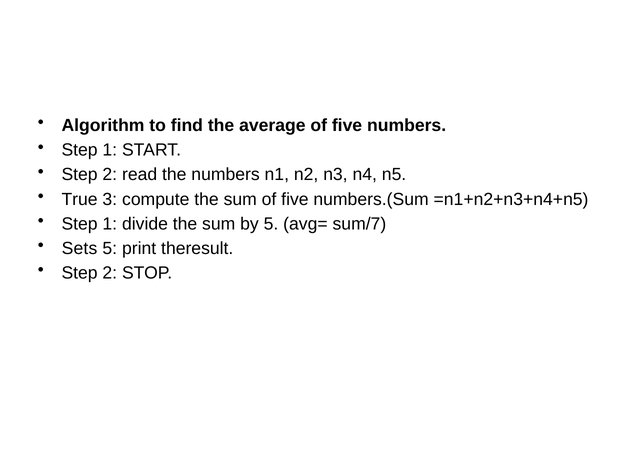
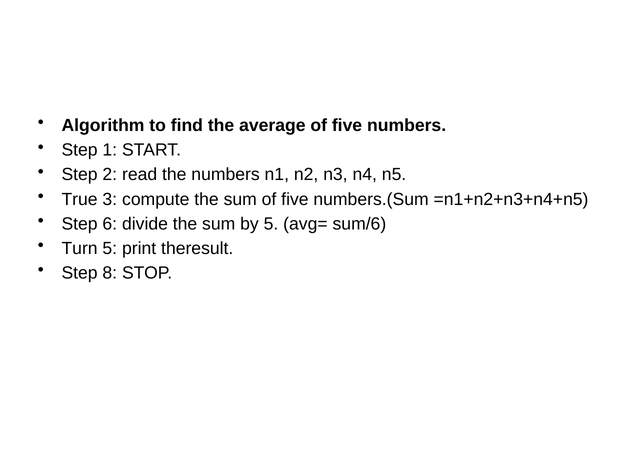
1 at (110, 224): 1 -> 6
sum/7: sum/7 -> sum/6
Sets: Sets -> Turn
2 at (110, 273): 2 -> 8
